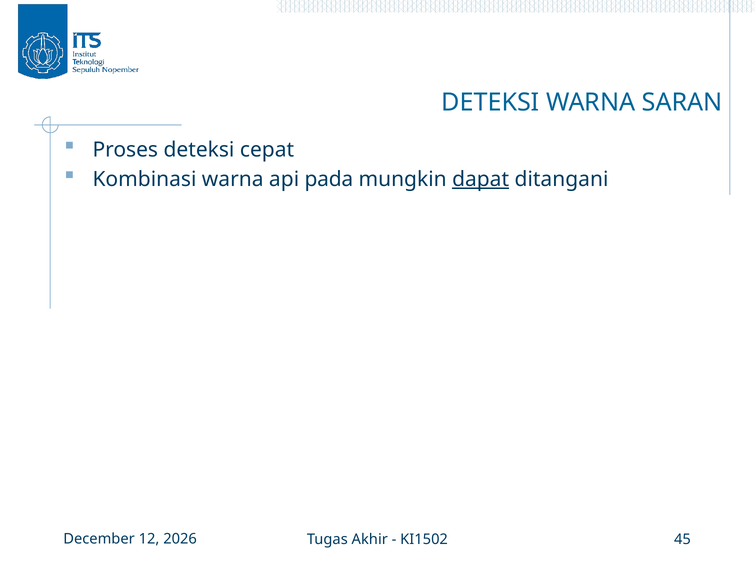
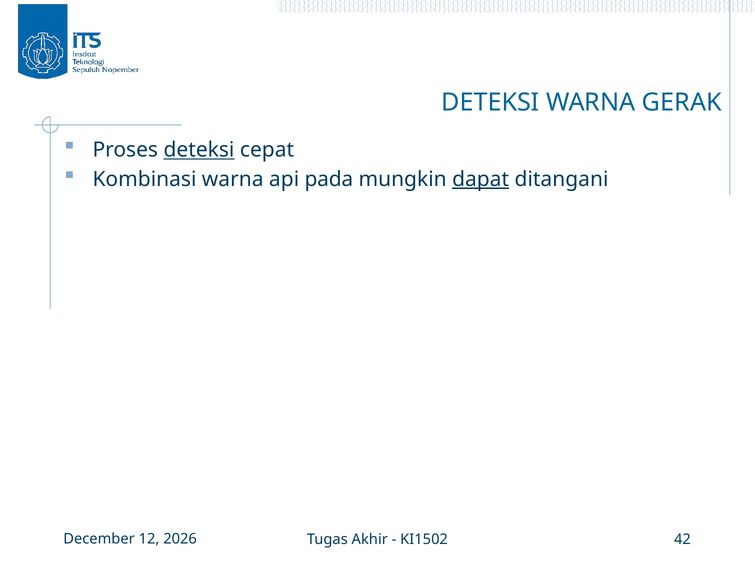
SARAN: SARAN -> GERAK
deteksi at (199, 150) underline: none -> present
45: 45 -> 42
